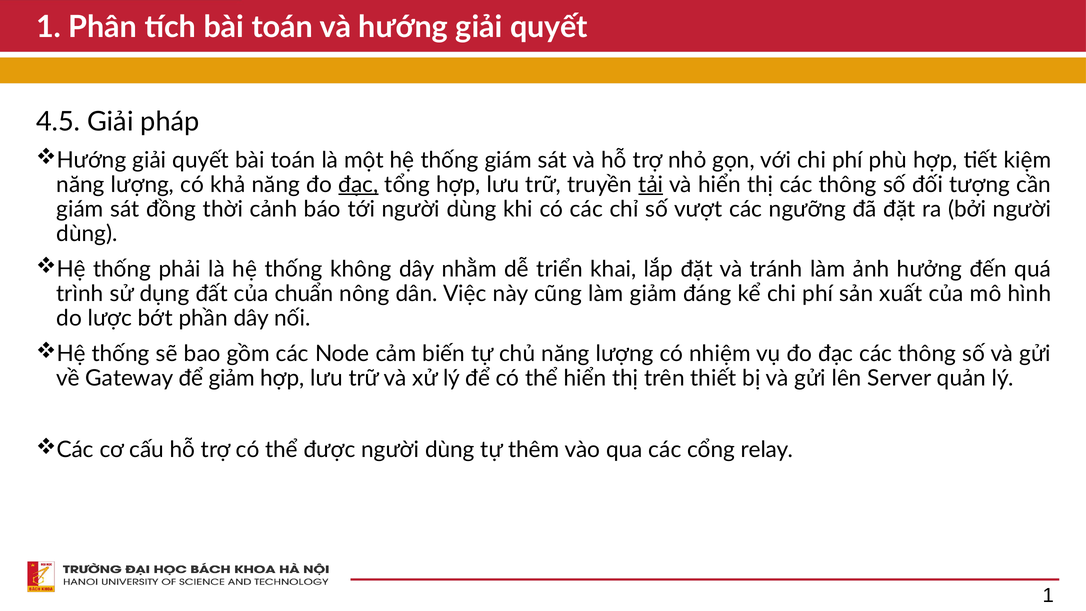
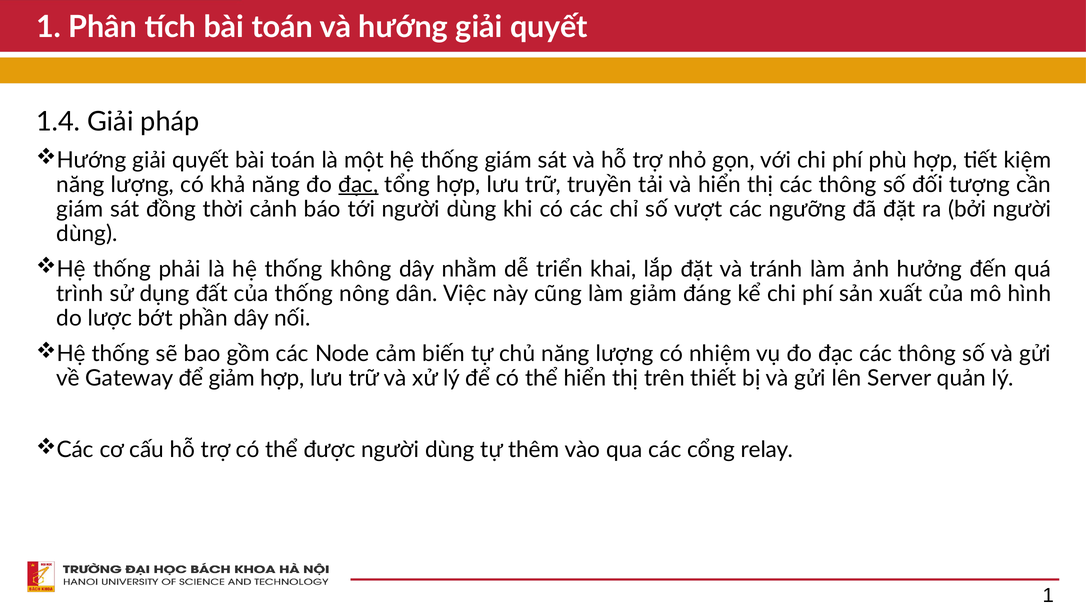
4.5: 4.5 -> 1.4
tải underline: present -> none
của chuẩn: chuẩn -> thống
